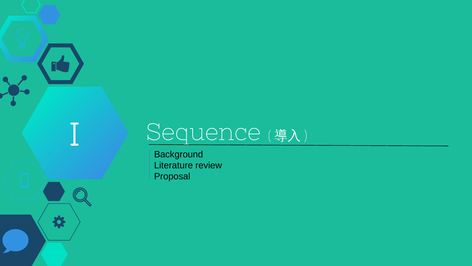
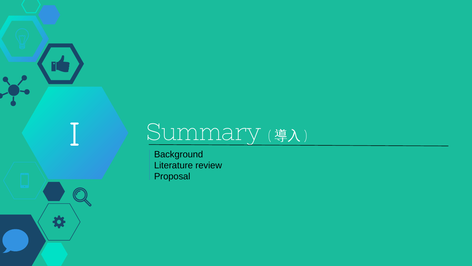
Sequence: Sequence -> Summary
